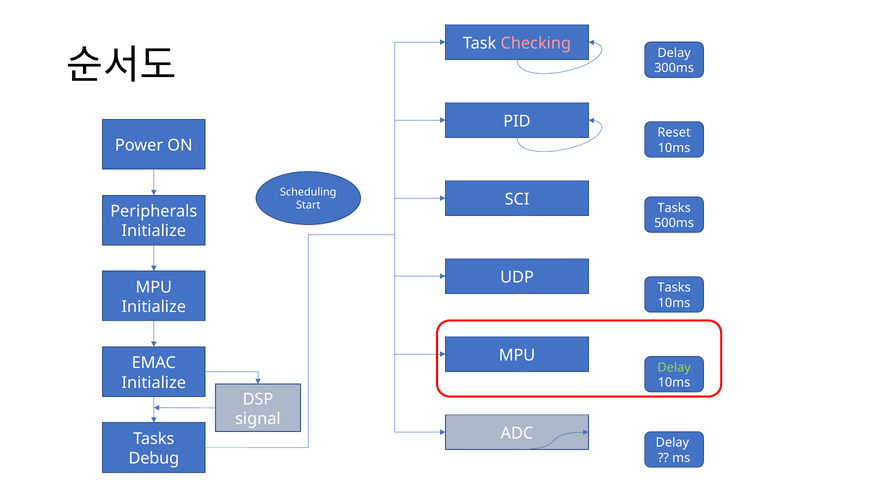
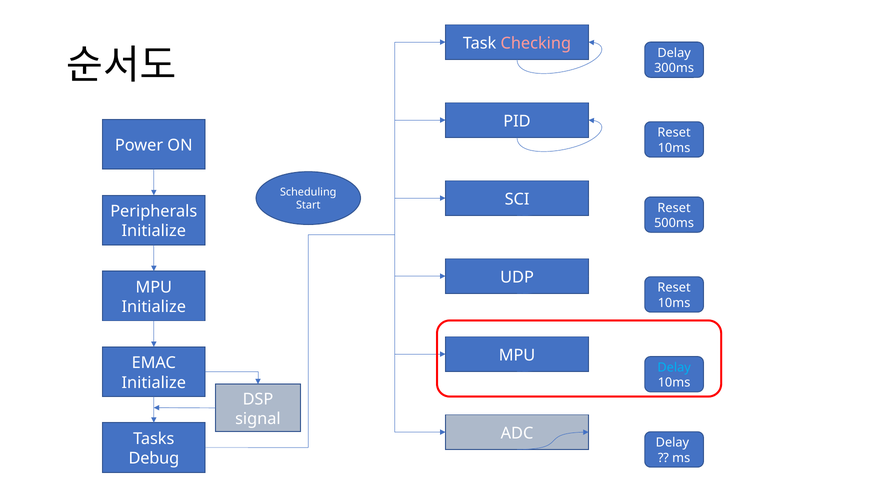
Tasks at (674, 208): Tasks -> Reset
Tasks at (674, 288): Tasks -> Reset
Delay at (674, 367) colour: light green -> light blue
